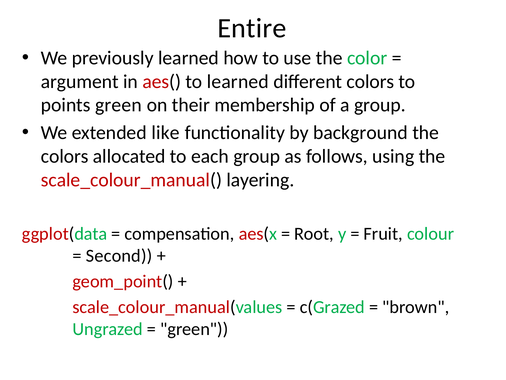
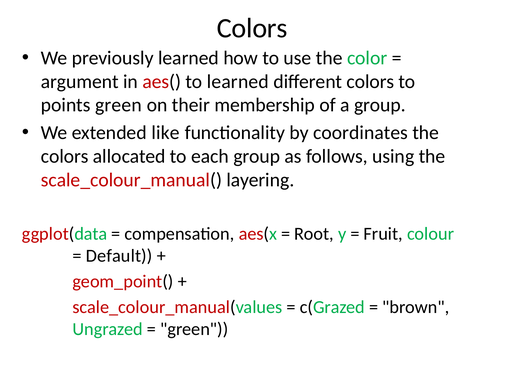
Entire at (252, 28): Entire -> Colors
background: background -> coordinates
Second: Second -> Default
